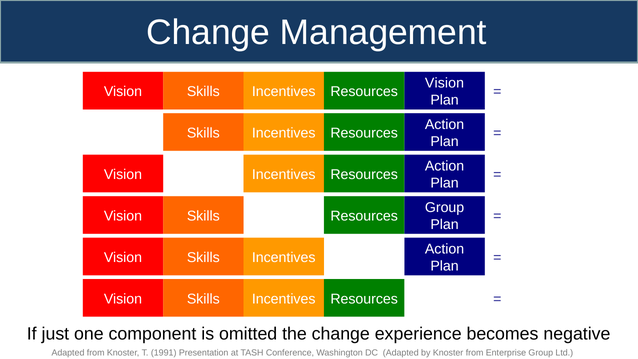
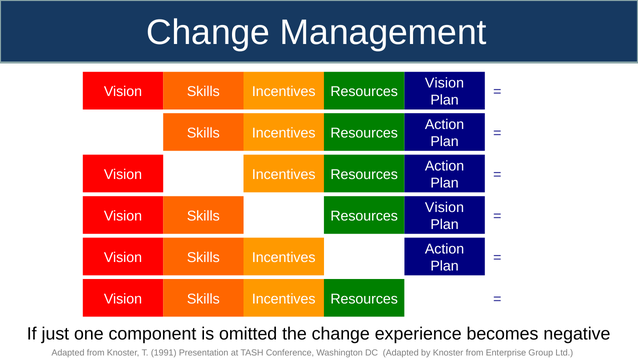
Group at (445, 207): Group -> Vision
